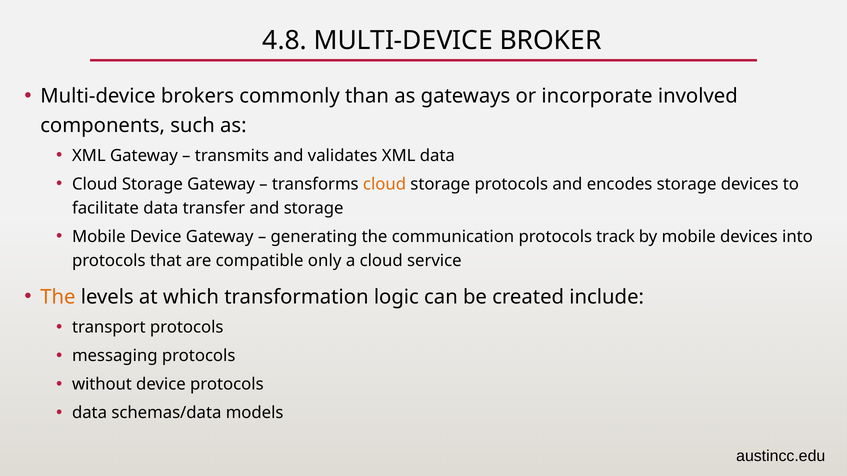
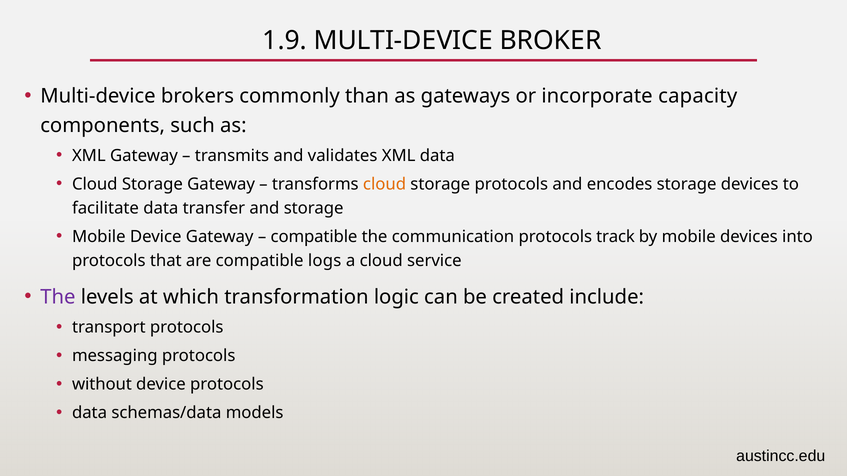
4.8: 4.8 -> 1.9
involved: involved -> capacity
generating at (314, 237): generating -> compatible
only: only -> logs
The at (58, 297) colour: orange -> purple
